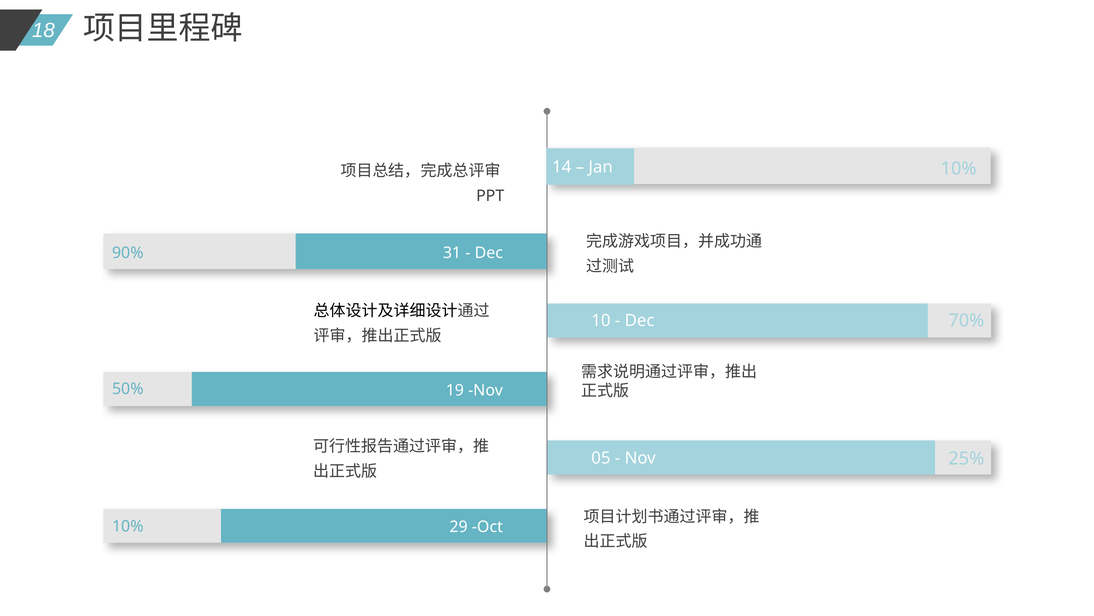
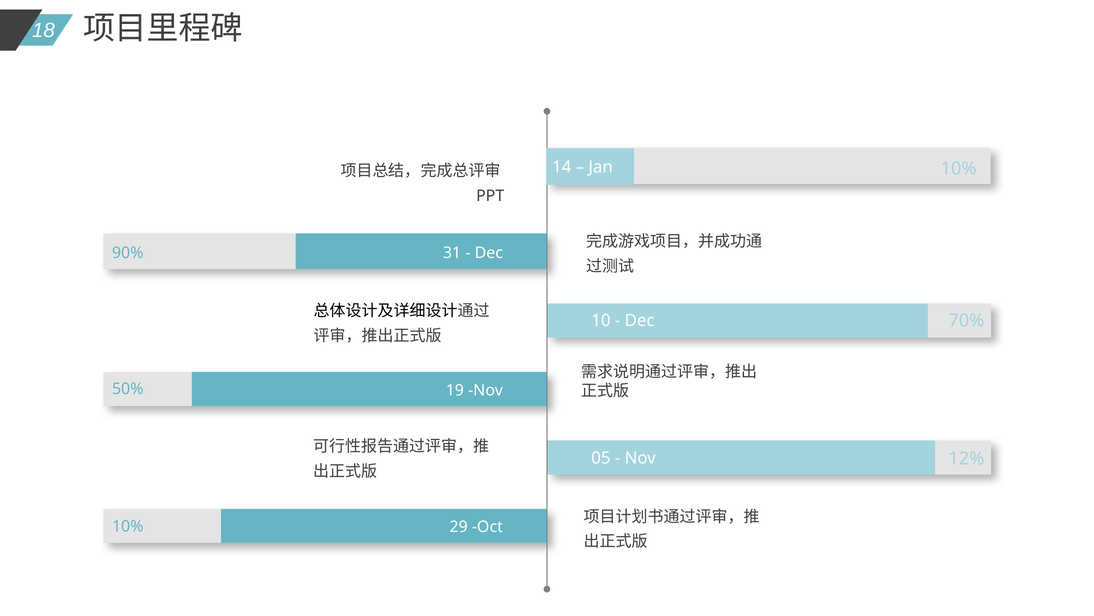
25%: 25% -> 12%
